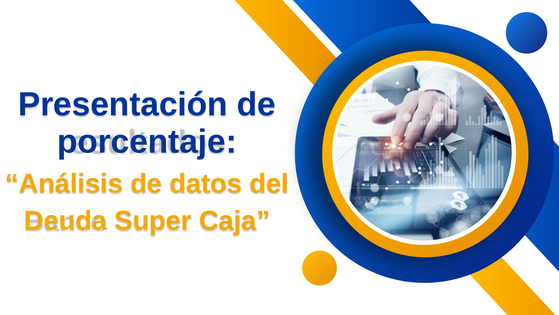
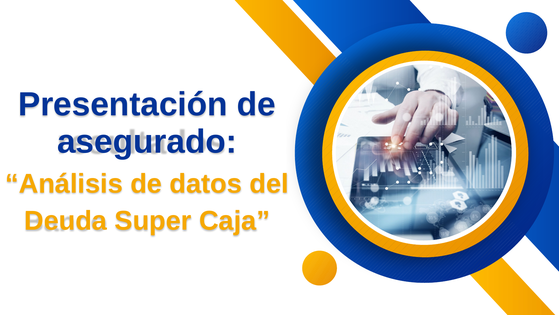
porcentaje: porcentaje -> asegurado
